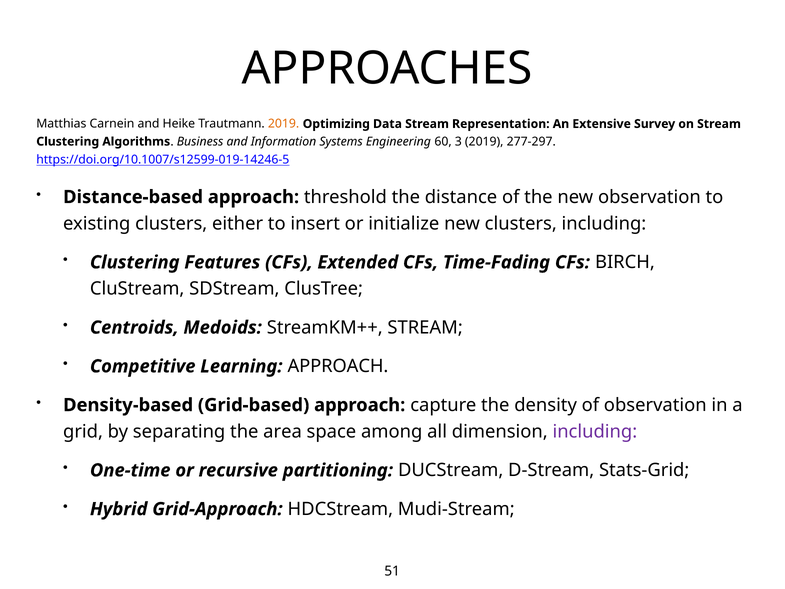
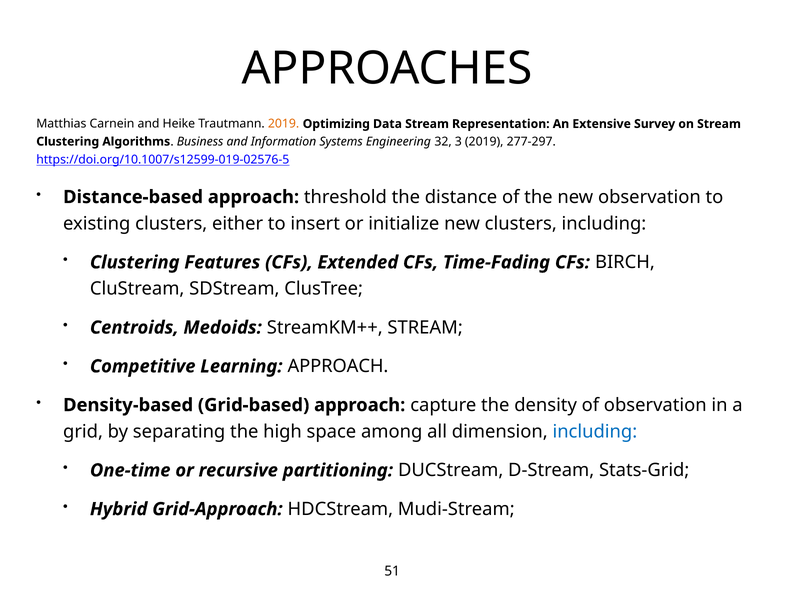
60: 60 -> 32
https://doi.org/10.1007/s12599-019-14246-5: https://doi.org/10.1007/s12599-019-14246-5 -> https://doi.org/10.1007/s12599-019-02576-5
area: area -> high
including at (595, 431) colour: purple -> blue
